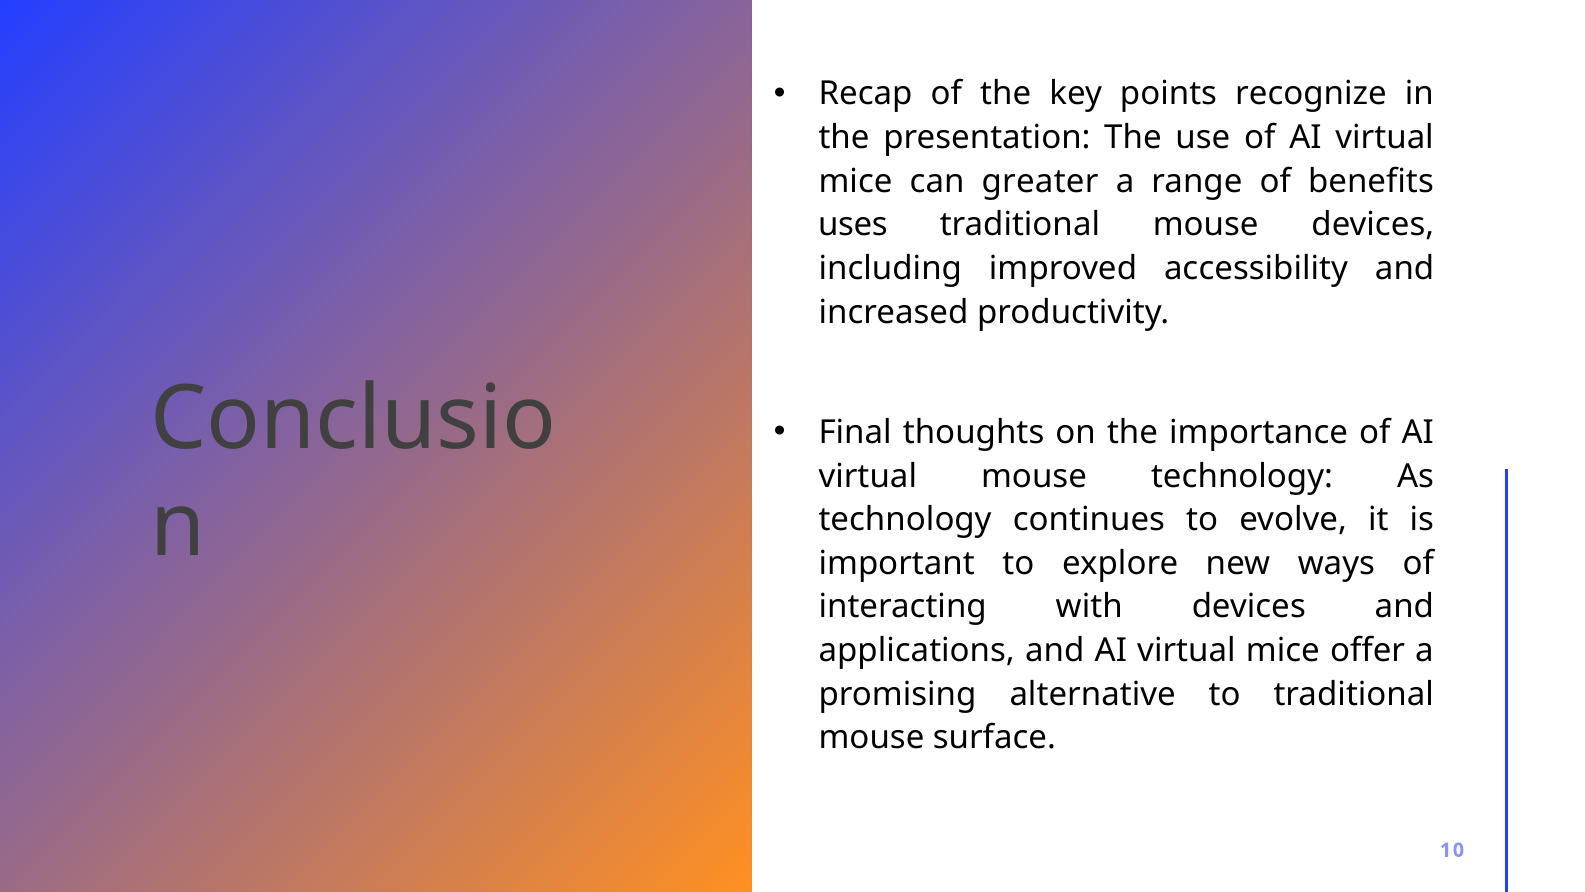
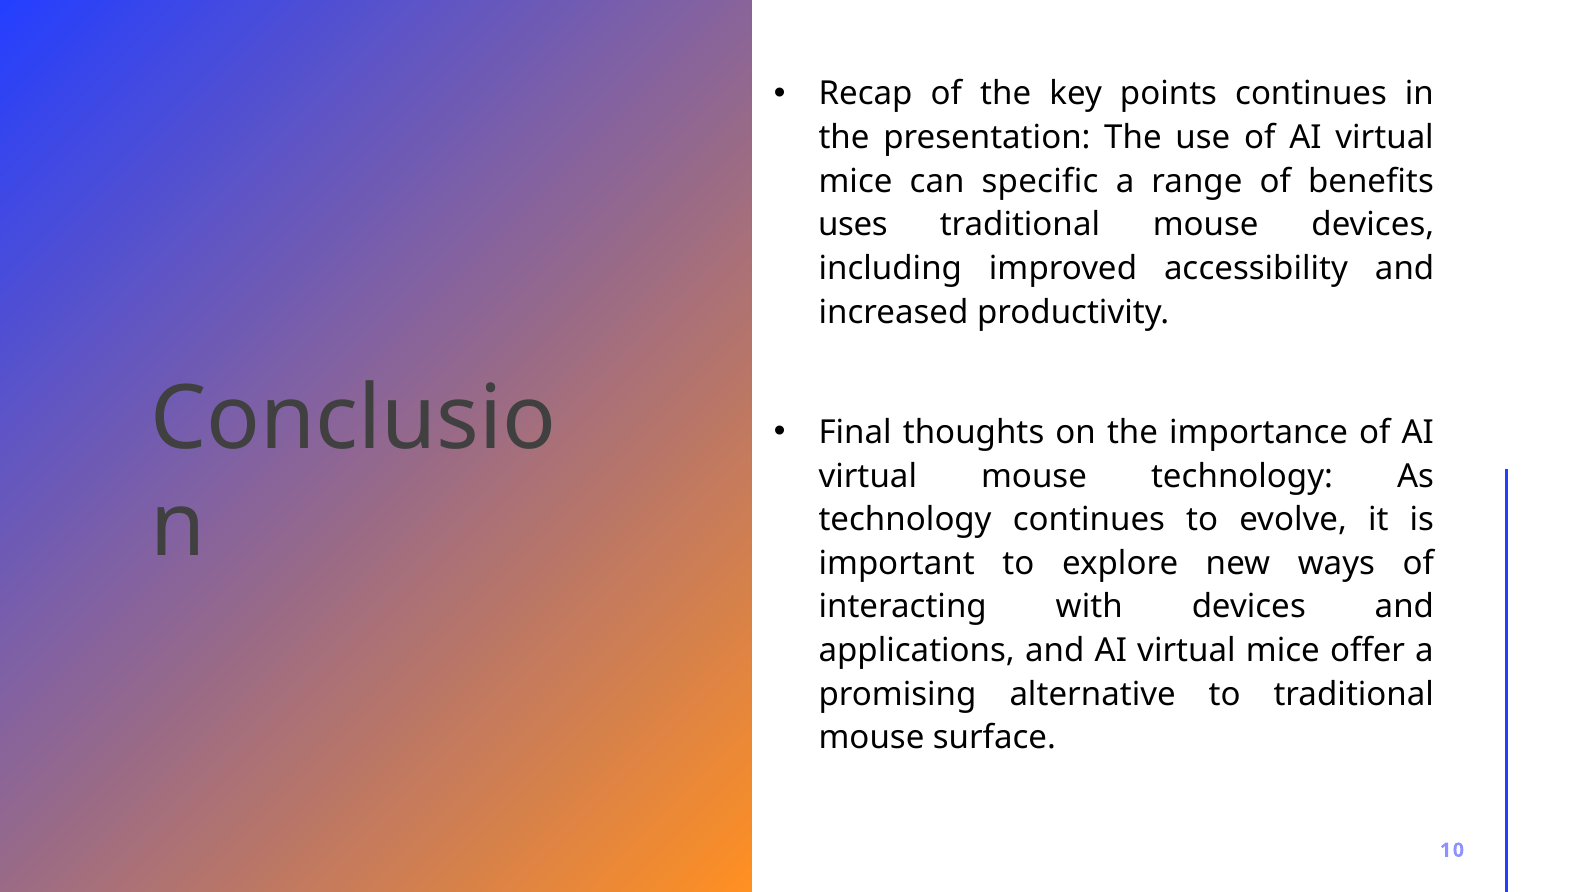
points recognize: recognize -> continues
greater: greater -> specific
